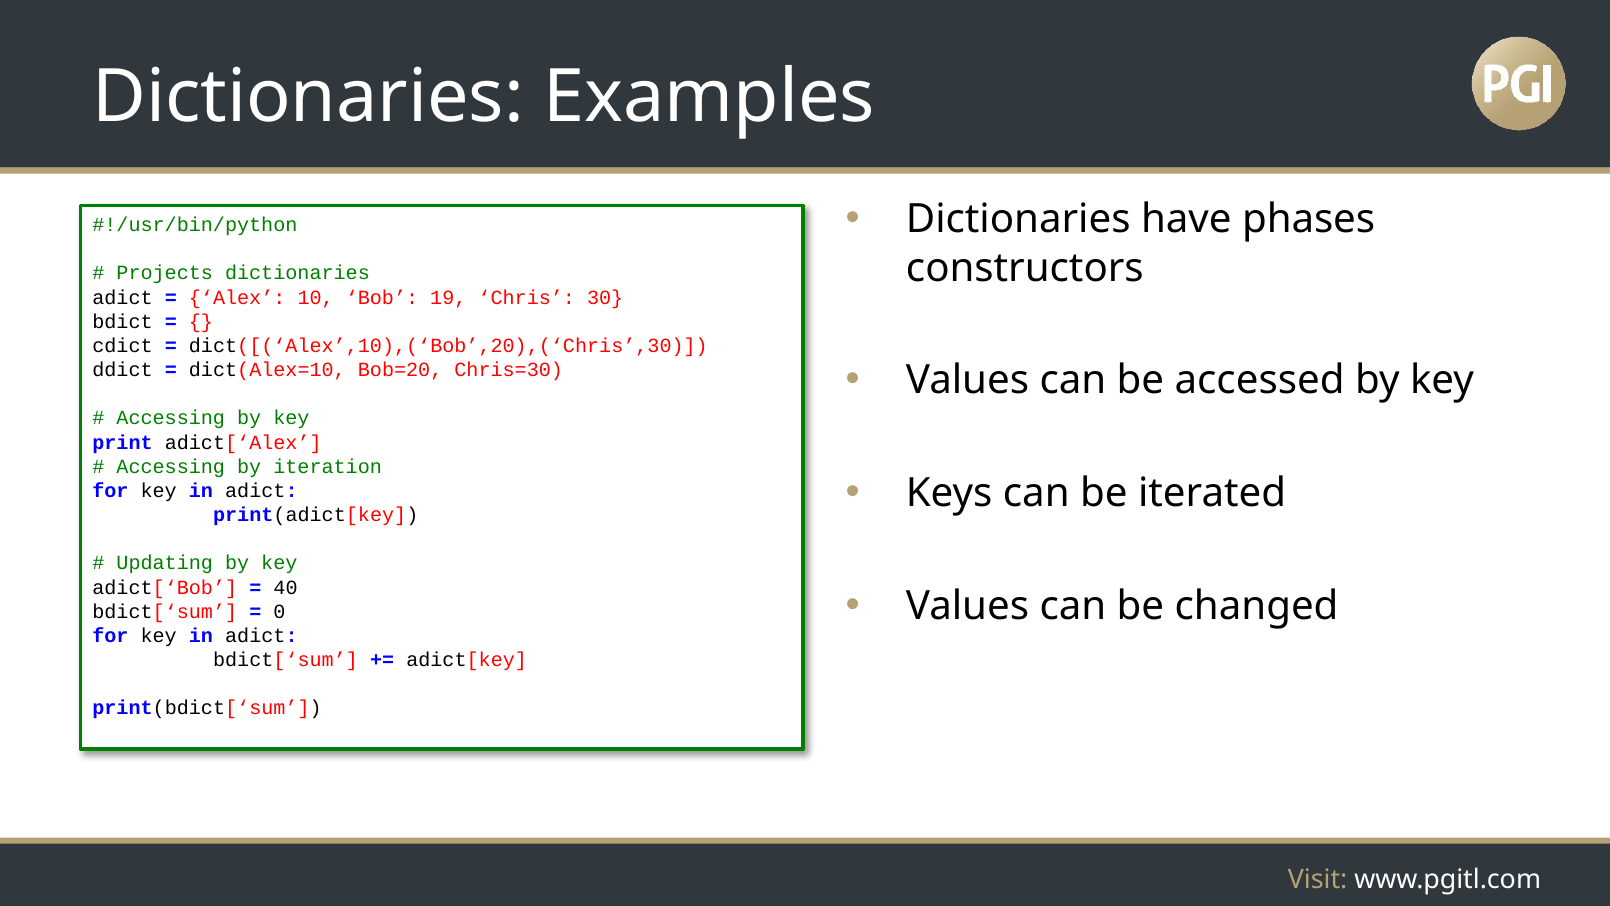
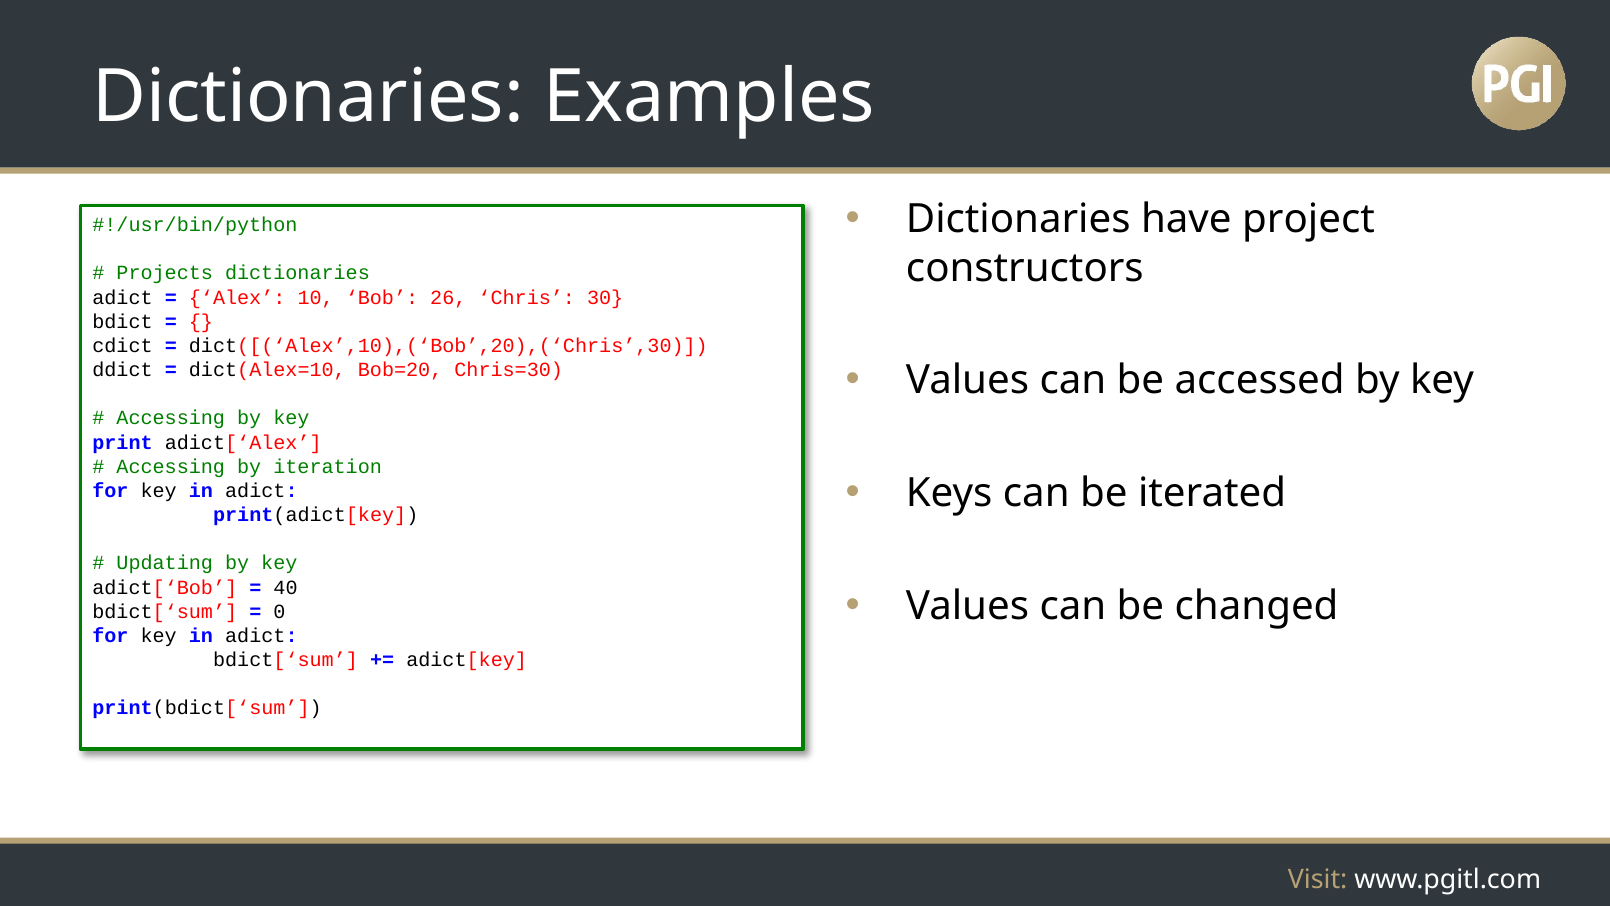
phases: phases -> project
19: 19 -> 26
